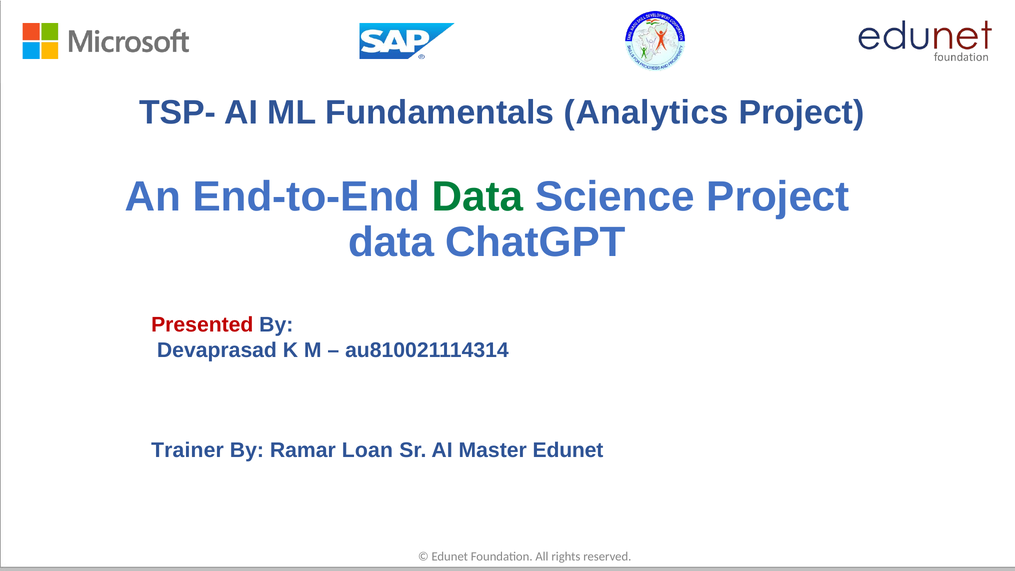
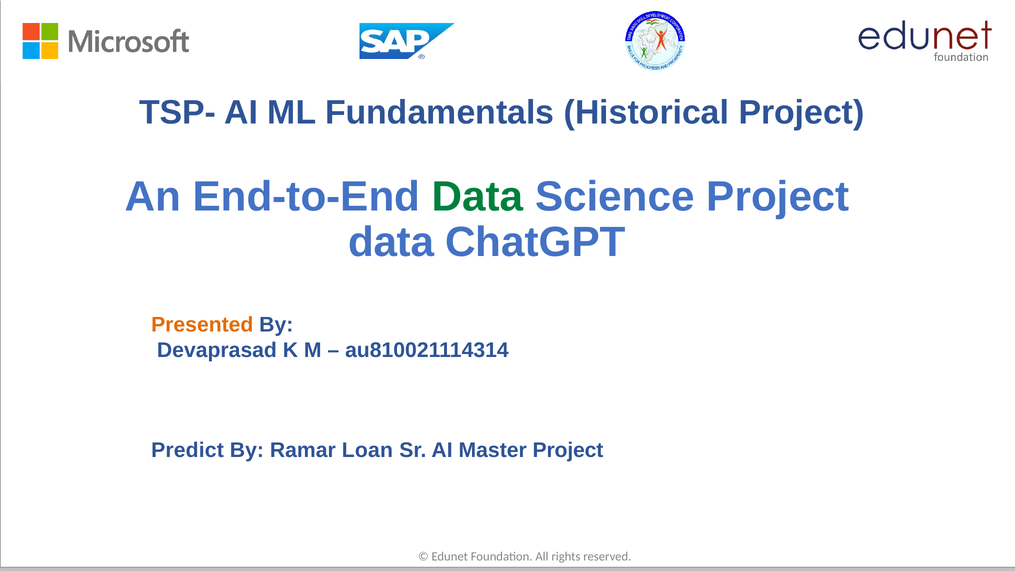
Analytics: Analytics -> Historical
Presented colour: red -> orange
Trainer: Trainer -> Predict
Master Edunet: Edunet -> Project
